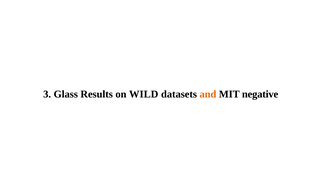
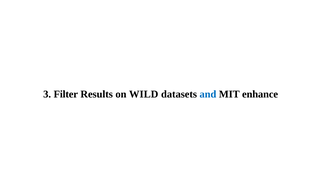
Glass: Glass -> Filter
and colour: orange -> blue
negative: negative -> enhance
